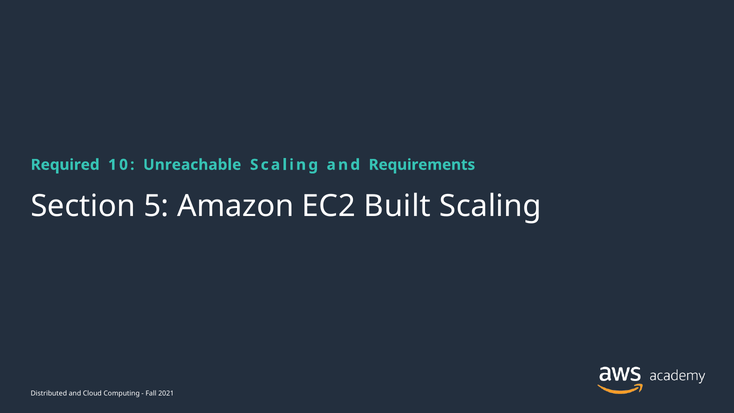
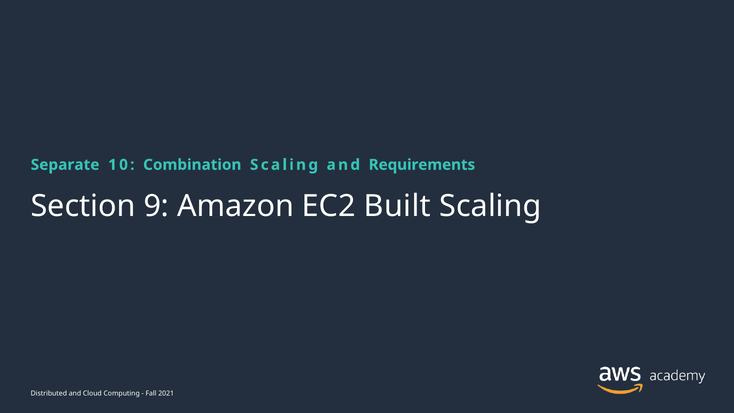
Required: Required -> Separate
Unreachable: Unreachable -> Combination
5: 5 -> 9
